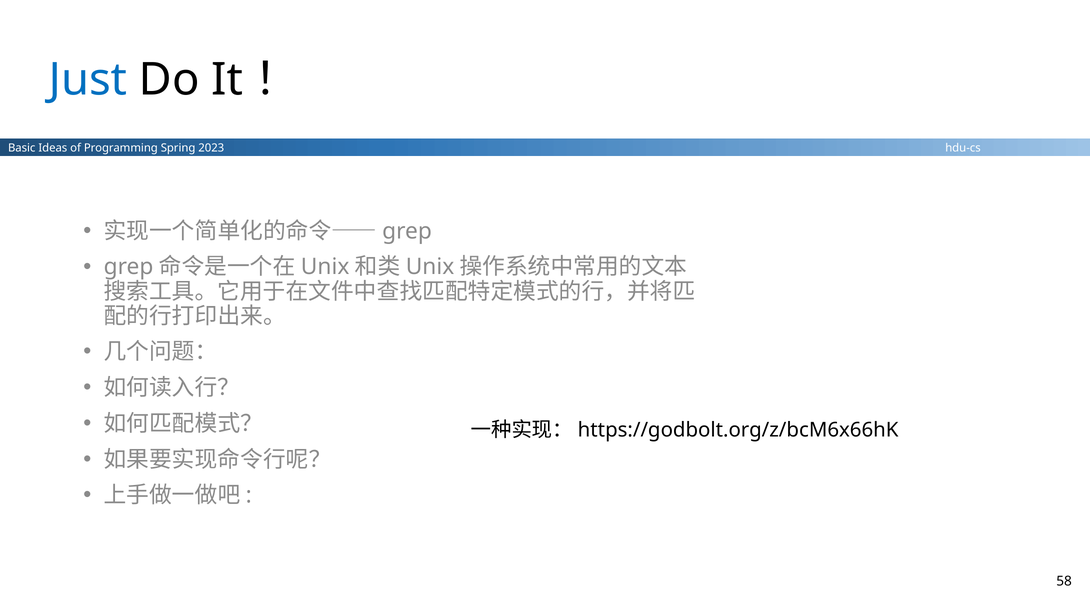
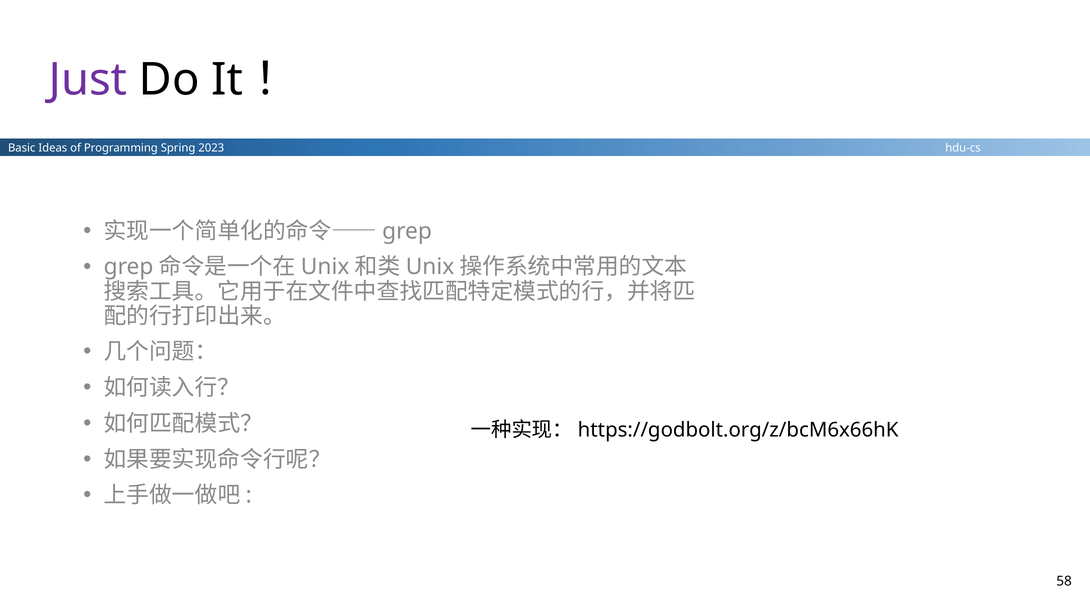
Just colour: blue -> purple
